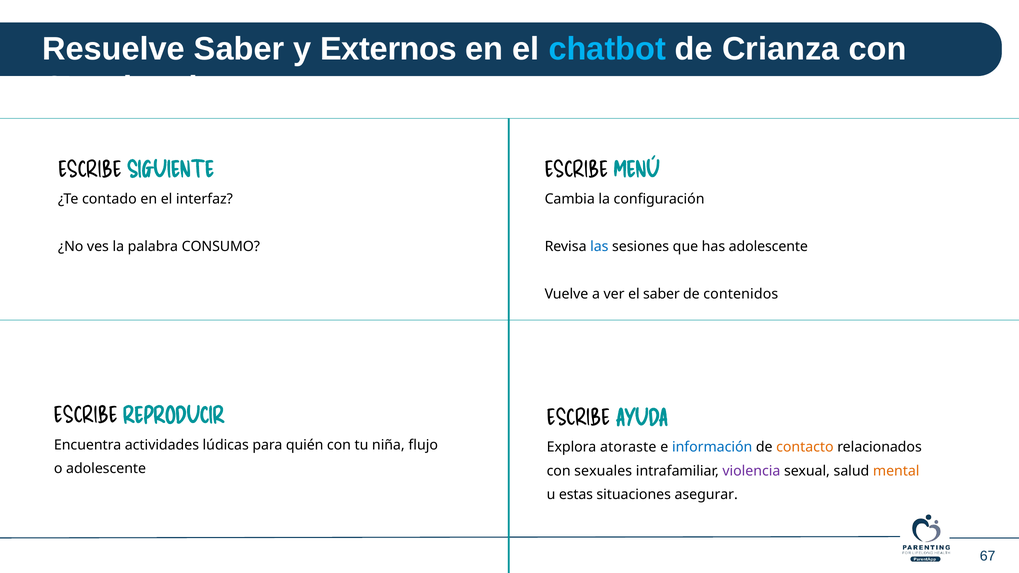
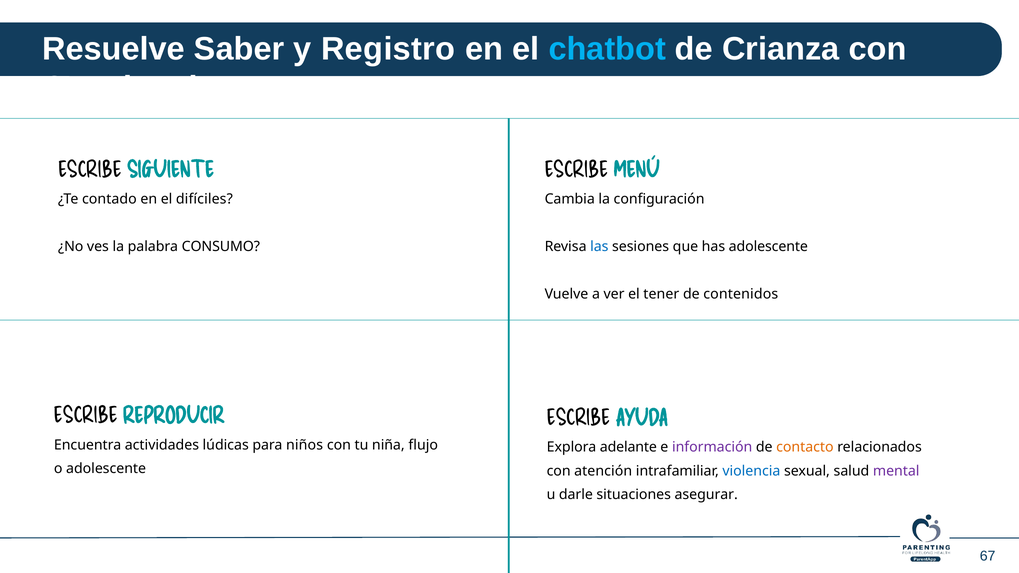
Externos: Externos -> Registro
interfaz: interfaz -> difíciles
el saber: saber -> tener
quién: quién -> niños
atoraste: atoraste -> adelante
información colour: blue -> purple
sexuales: sexuales -> atención
violencia colour: purple -> blue
mental colour: orange -> purple
estas: estas -> darle
